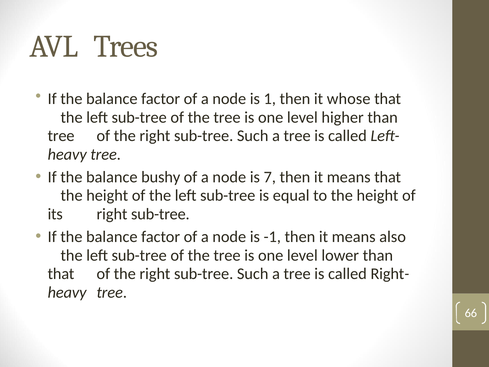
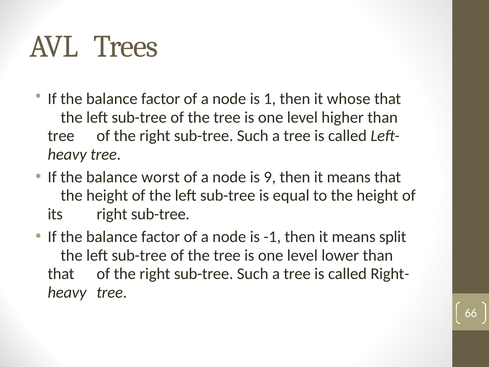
bushy: bushy -> worst
7: 7 -> 9
also: also -> split
